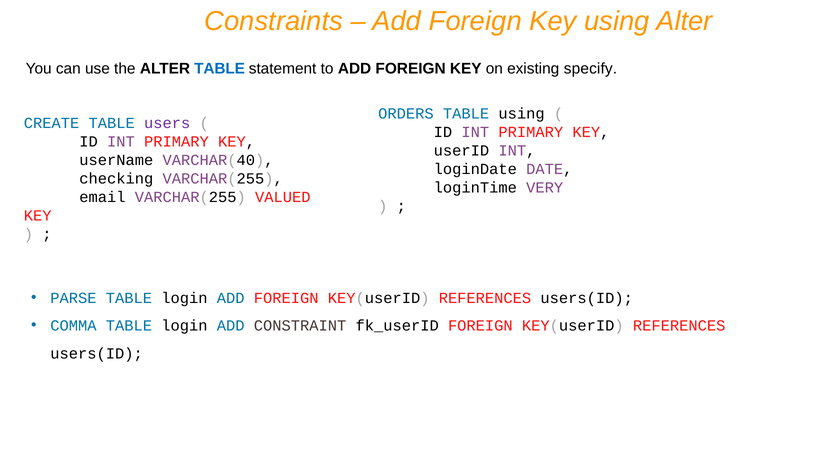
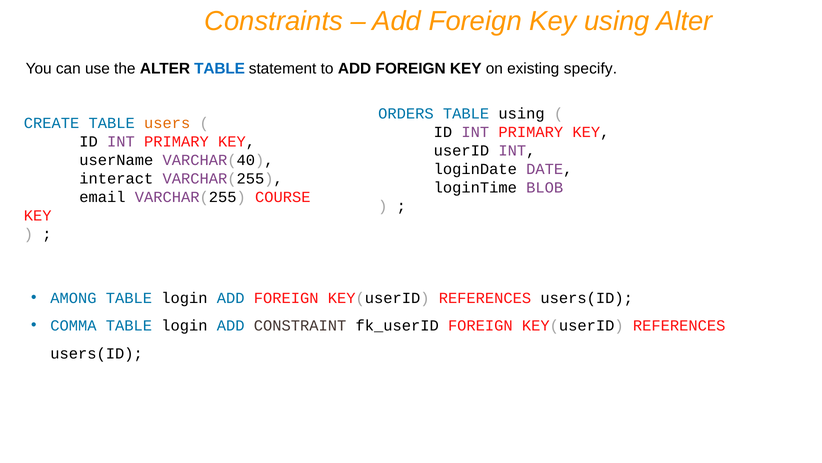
users colour: purple -> orange
checking: checking -> interact
VERY: VERY -> BLOB
VALUED: VALUED -> COURSE
PARSE: PARSE -> AMONG
